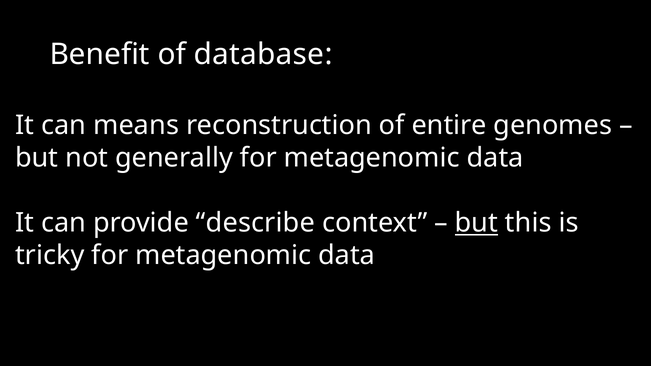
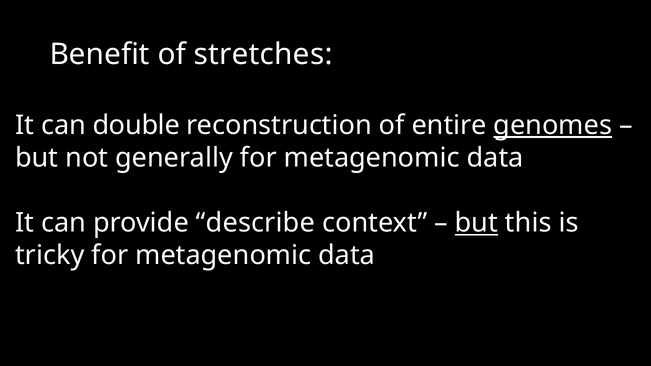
database: database -> stretches
means: means -> double
genomes underline: none -> present
